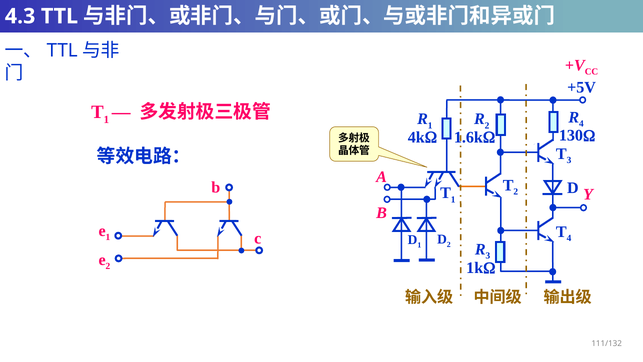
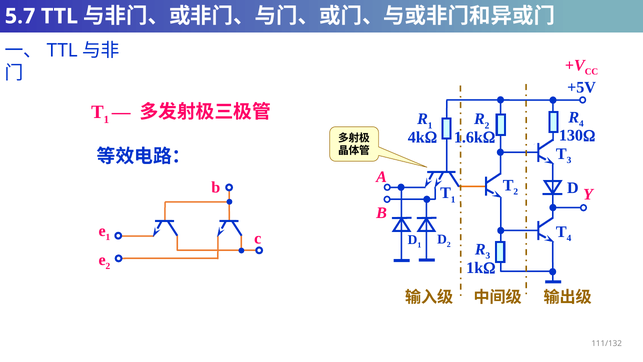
4.3: 4.3 -> 5.7
